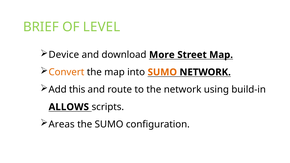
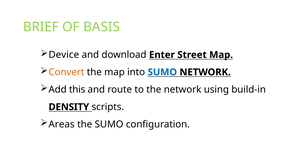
LEVEL: LEVEL -> BASIS
More: More -> Enter
SUMO at (162, 72) colour: orange -> blue
ALLOWS: ALLOWS -> DENSITY
